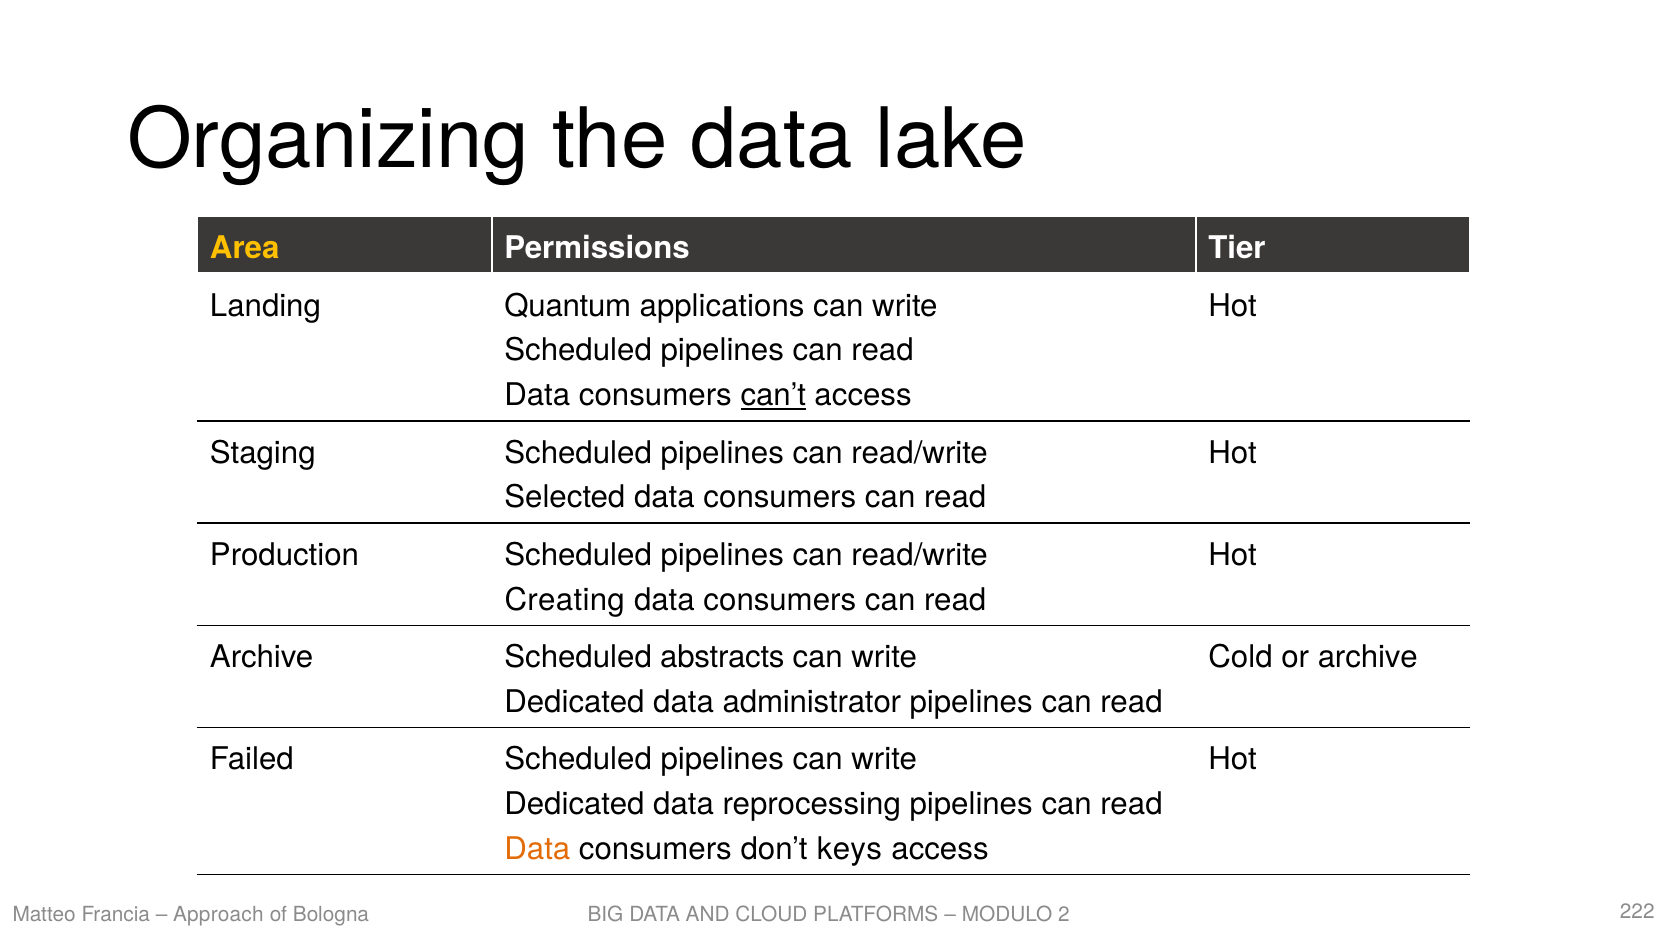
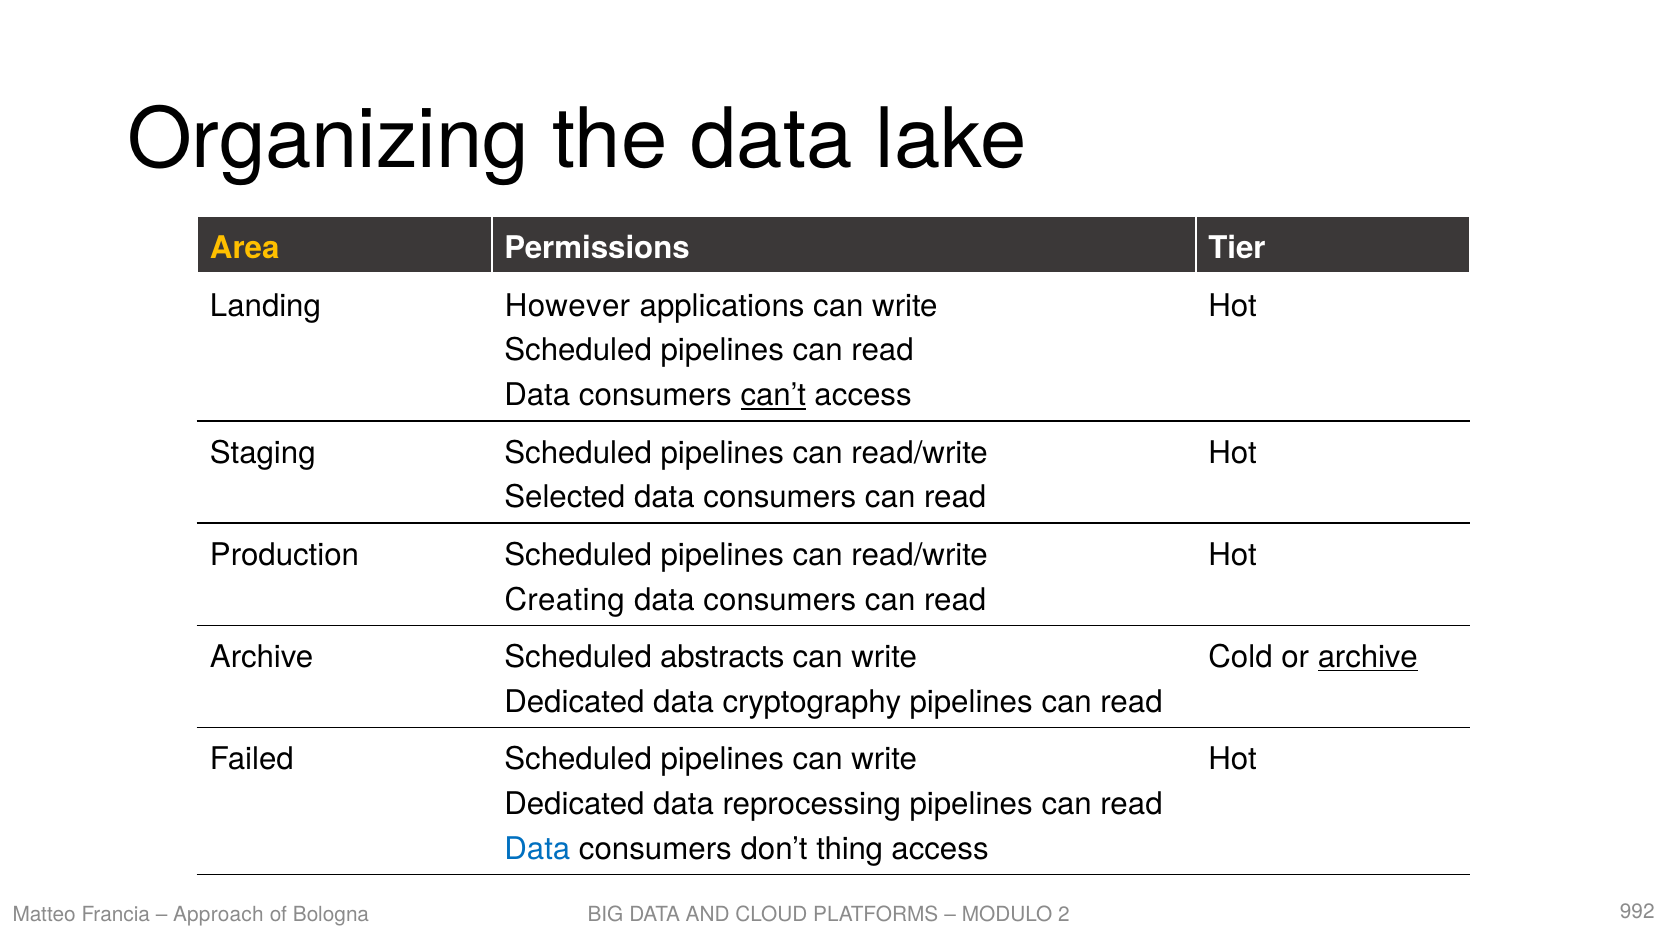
Quantum: Quantum -> However
archive at (1368, 657) underline: none -> present
administrator: administrator -> cryptography
Data at (537, 849) colour: orange -> blue
keys: keys -> thing
222: 222 -> 992
